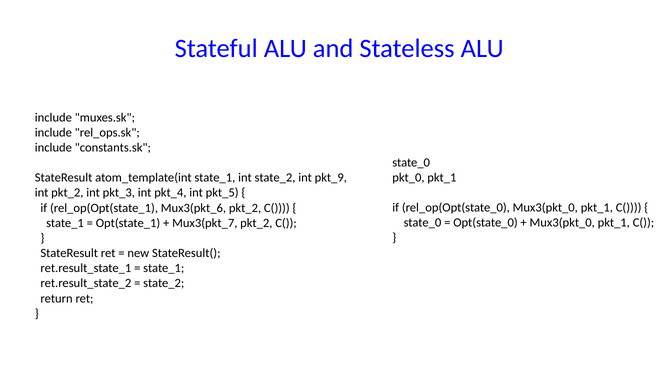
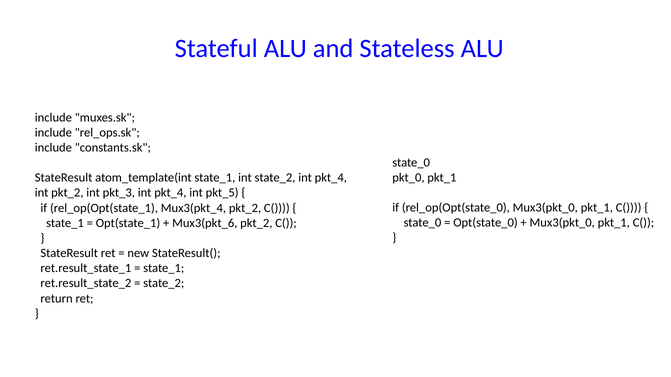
state_2 int pkt_9: pkt_9 -> pkt_4
Mux3(pkt_6: Mux3(pkt_6 -> Mux3(pkt_4
Mux3(pkt_7: Mux3(pkt_7 -> Mux3(pkt_6
